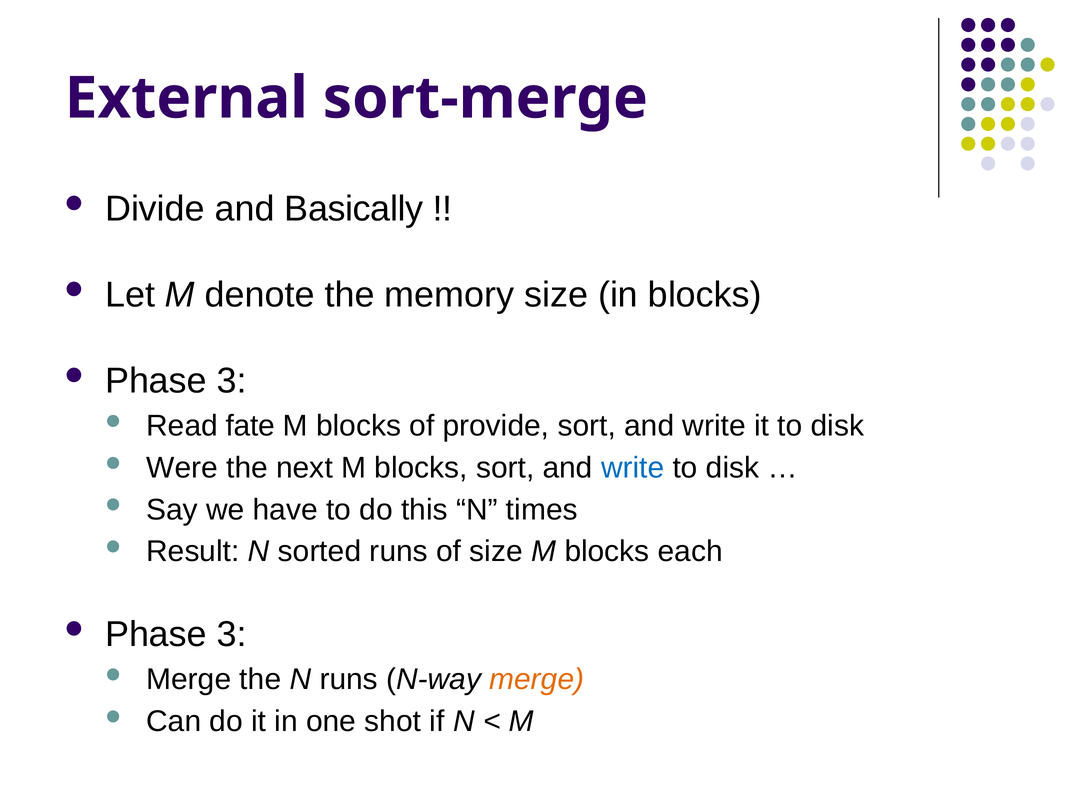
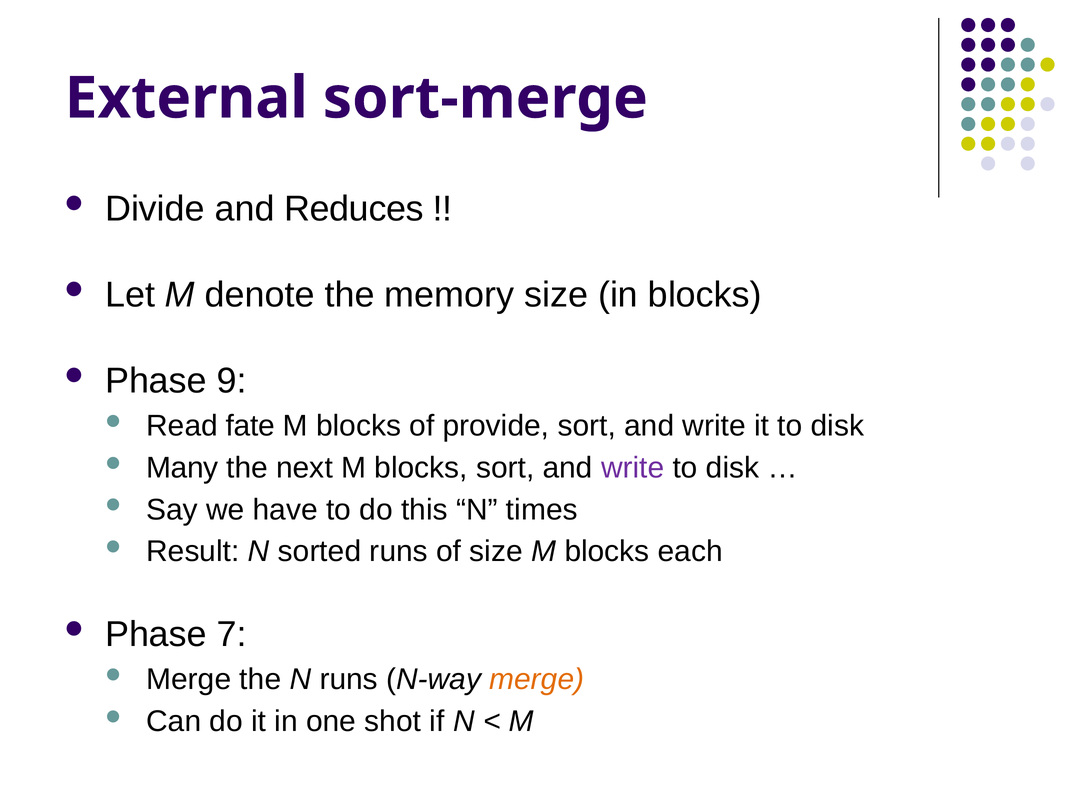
Basically: Basically -> Reduces
3 at (232, 381): 3 -> 9
Were: Were -> Many
write at (633, 468) colour: blue -> purple
3 at (232, 635): 3 -> 7
